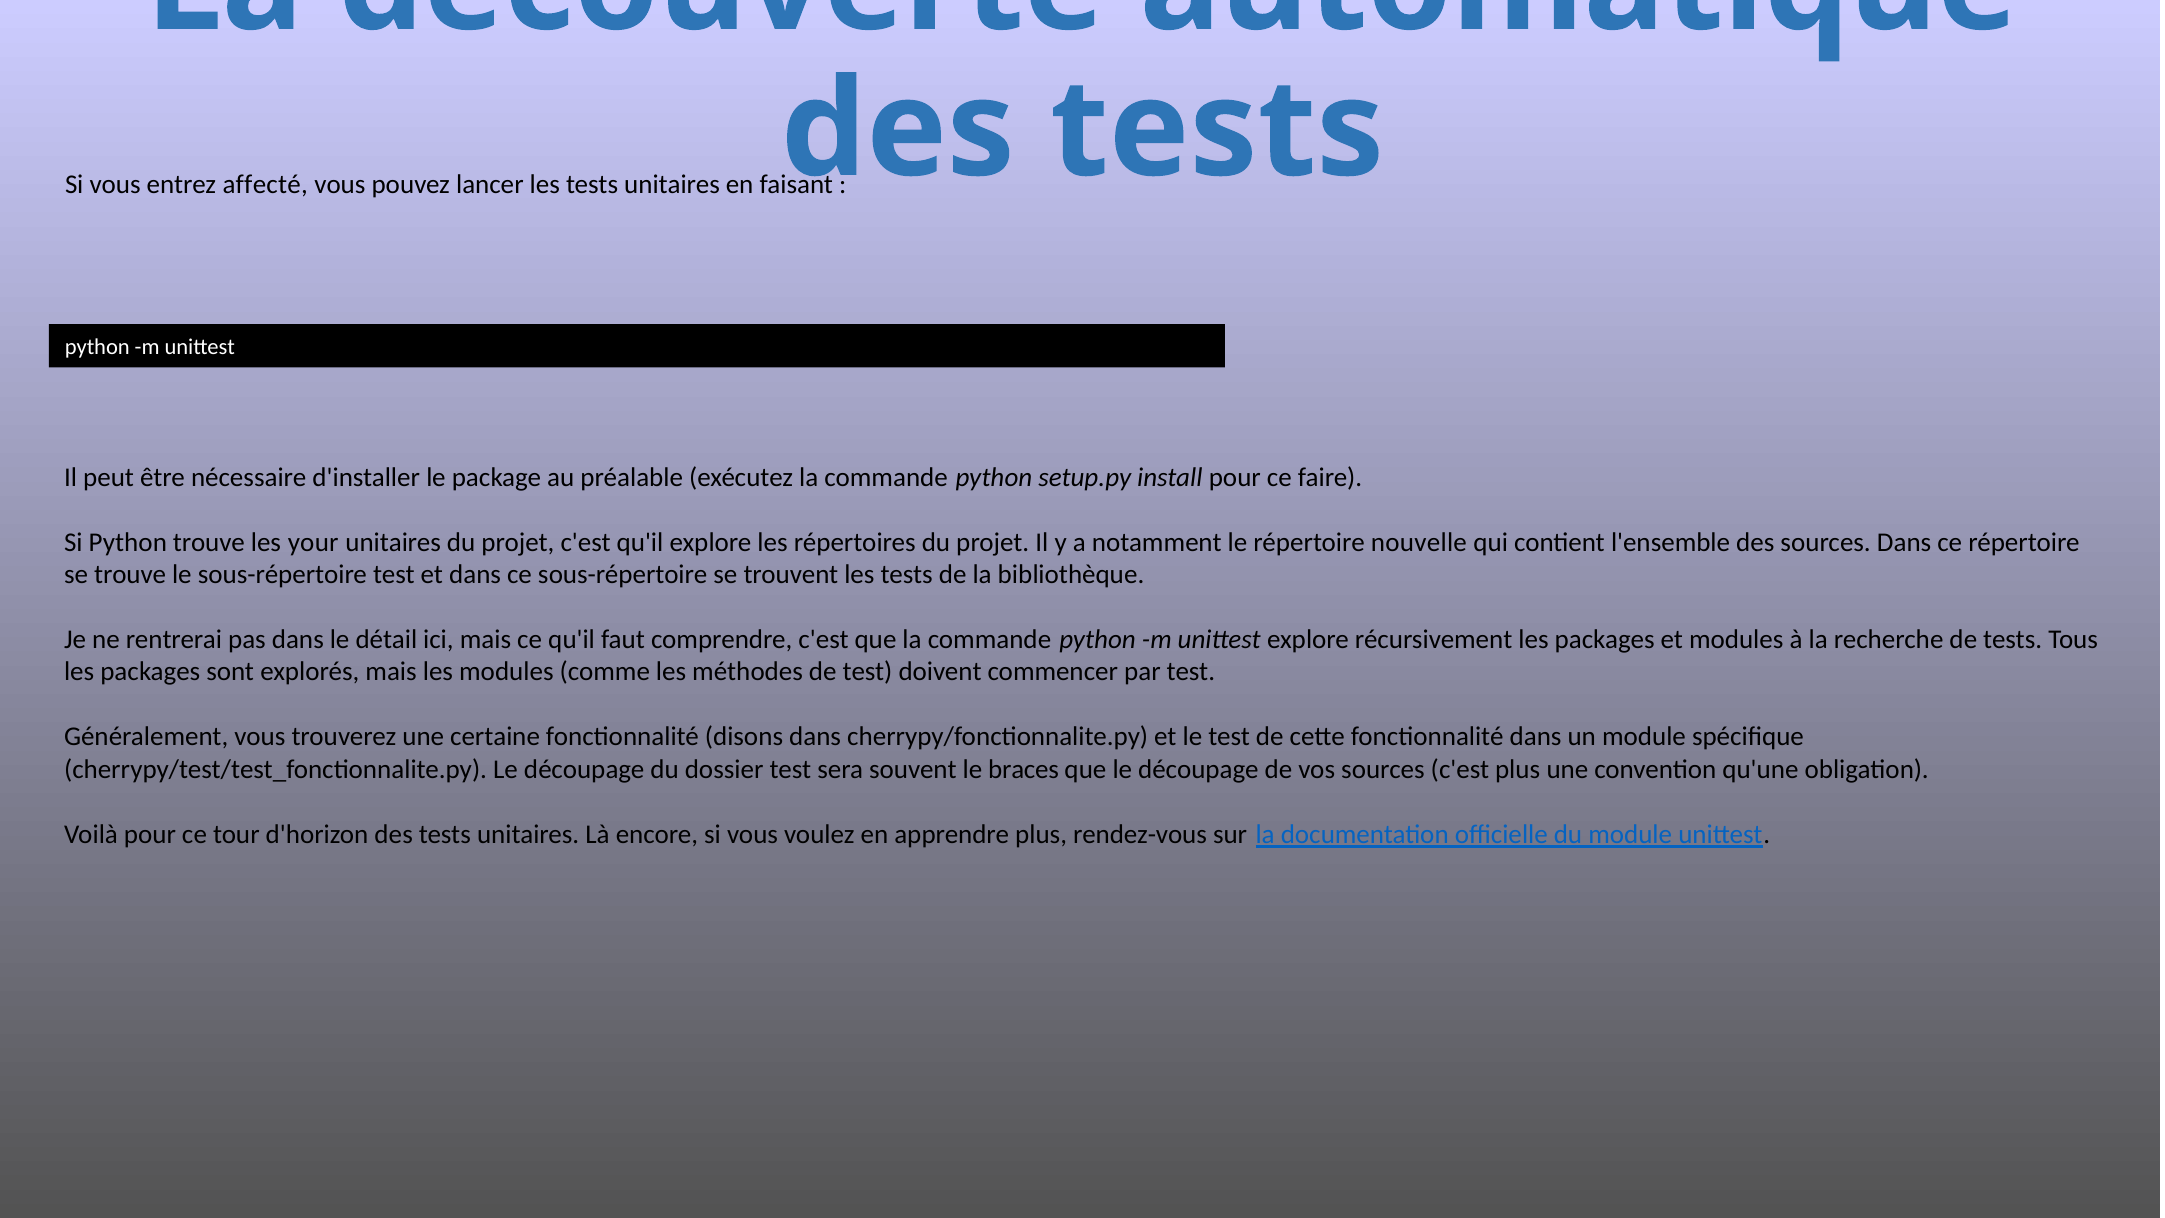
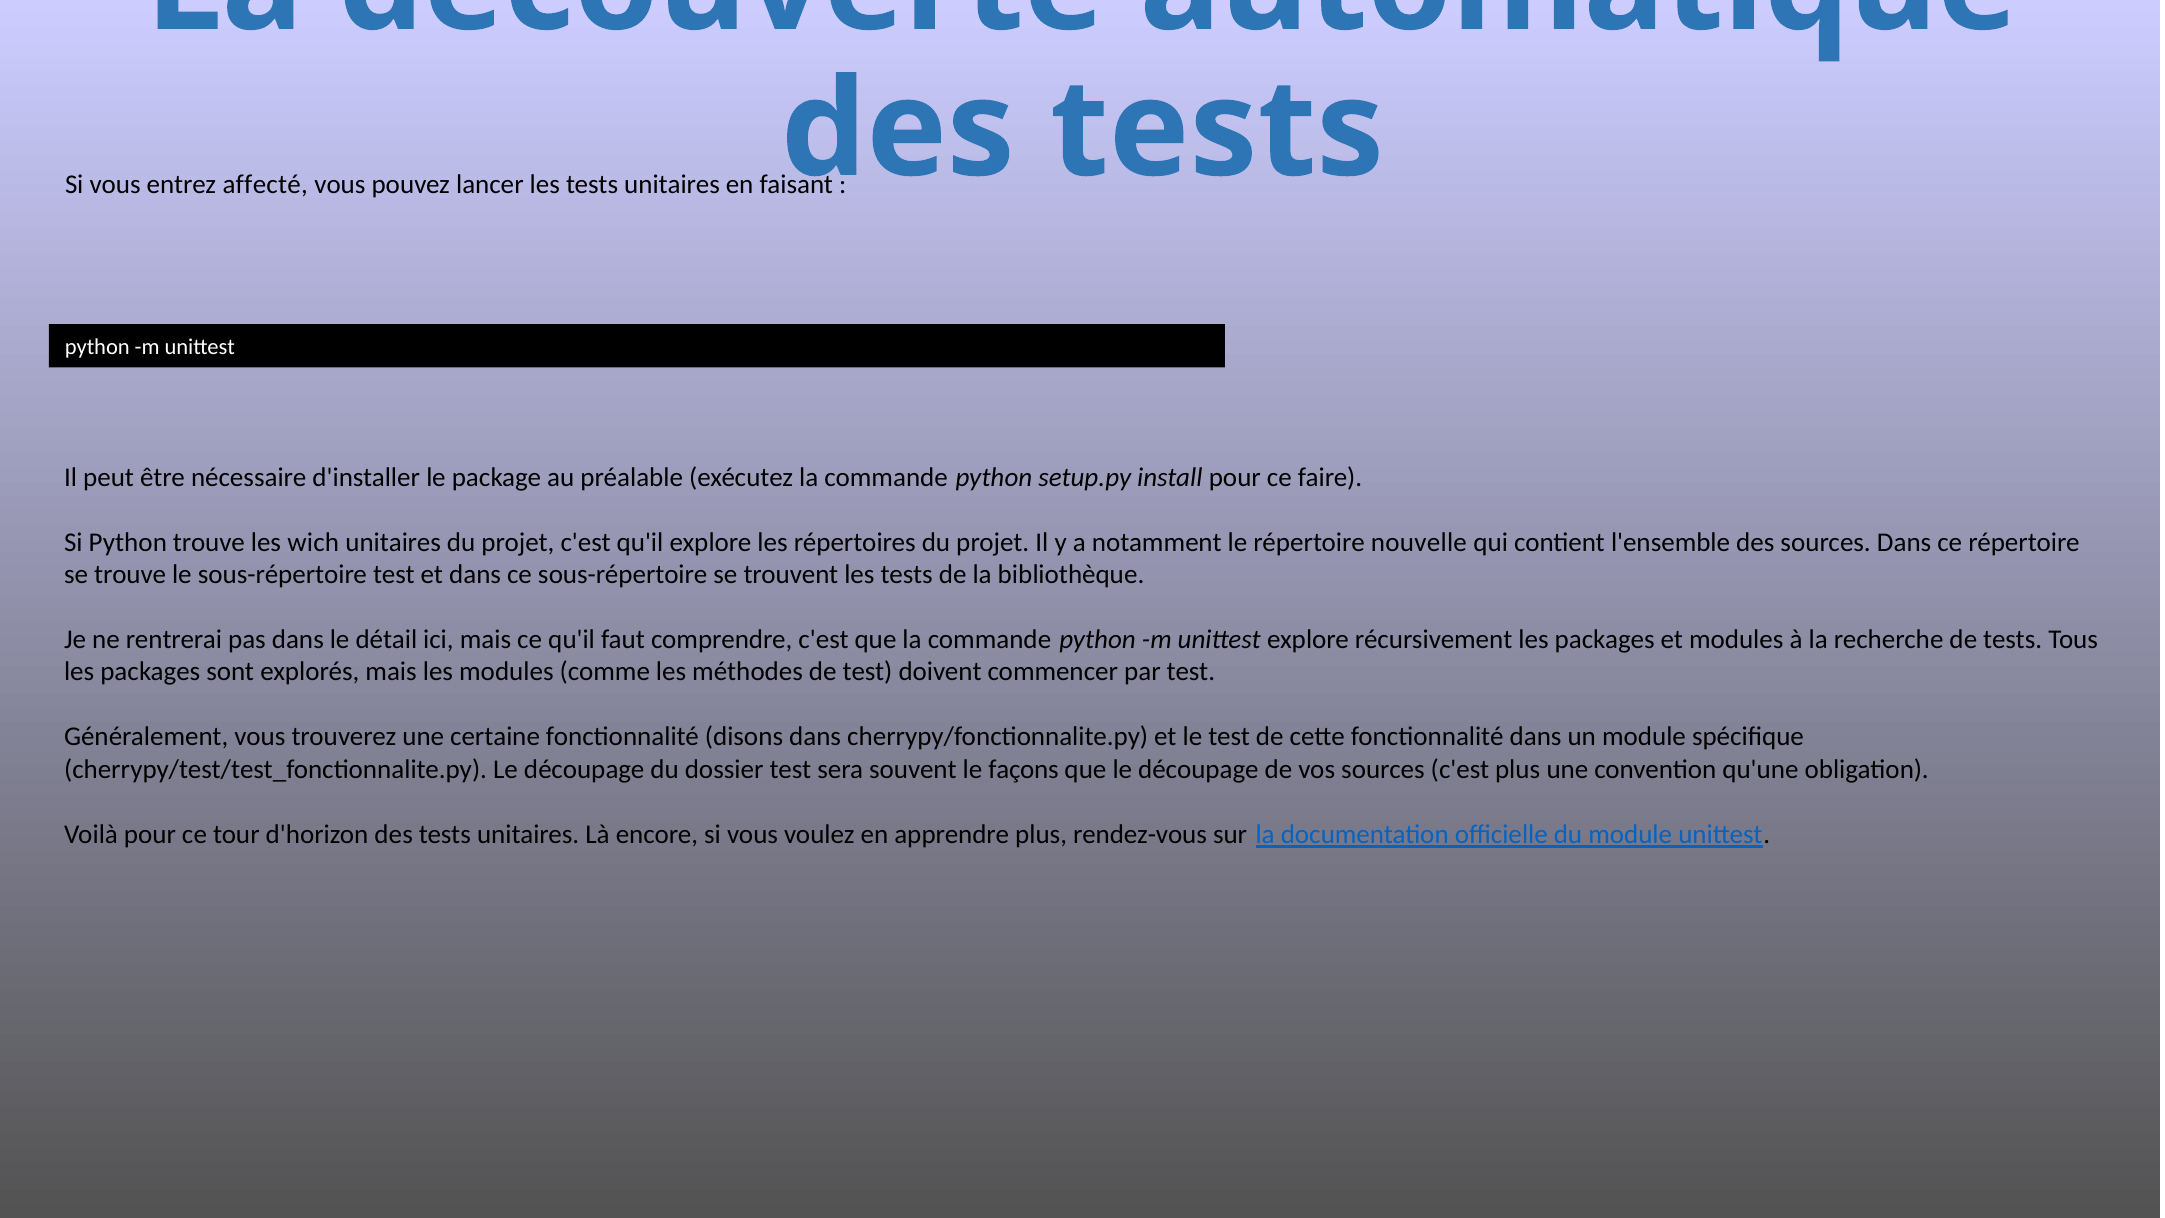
your: your -> wich
braces: braces -> façons
